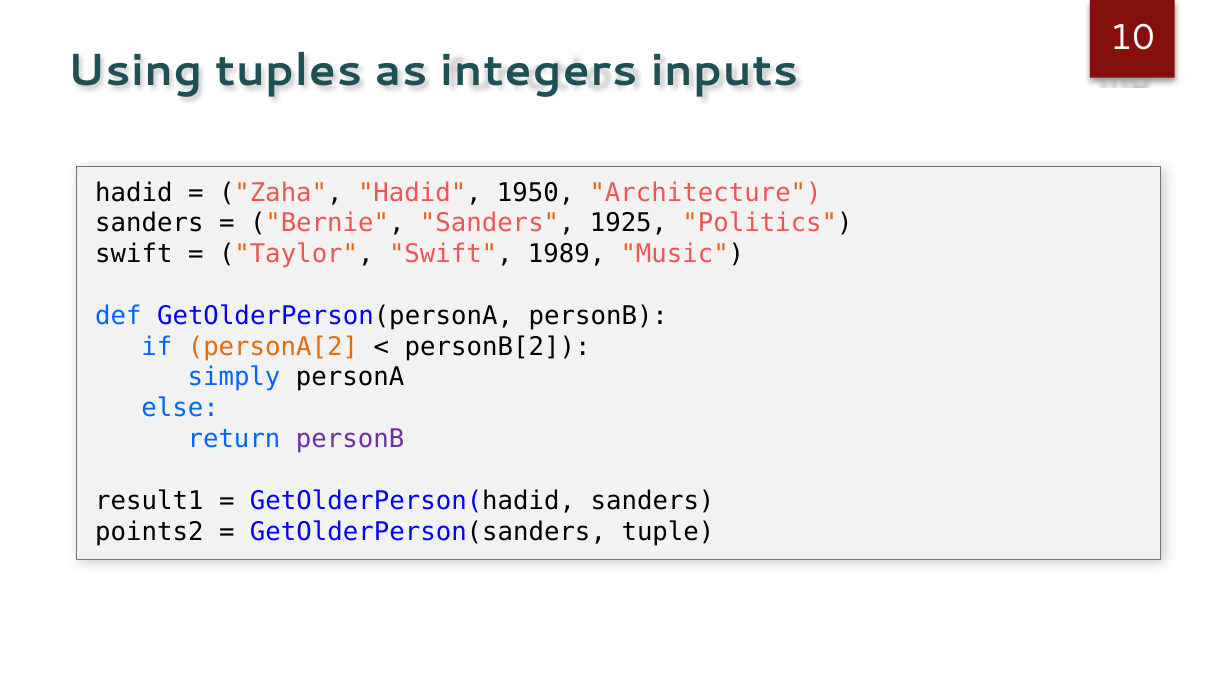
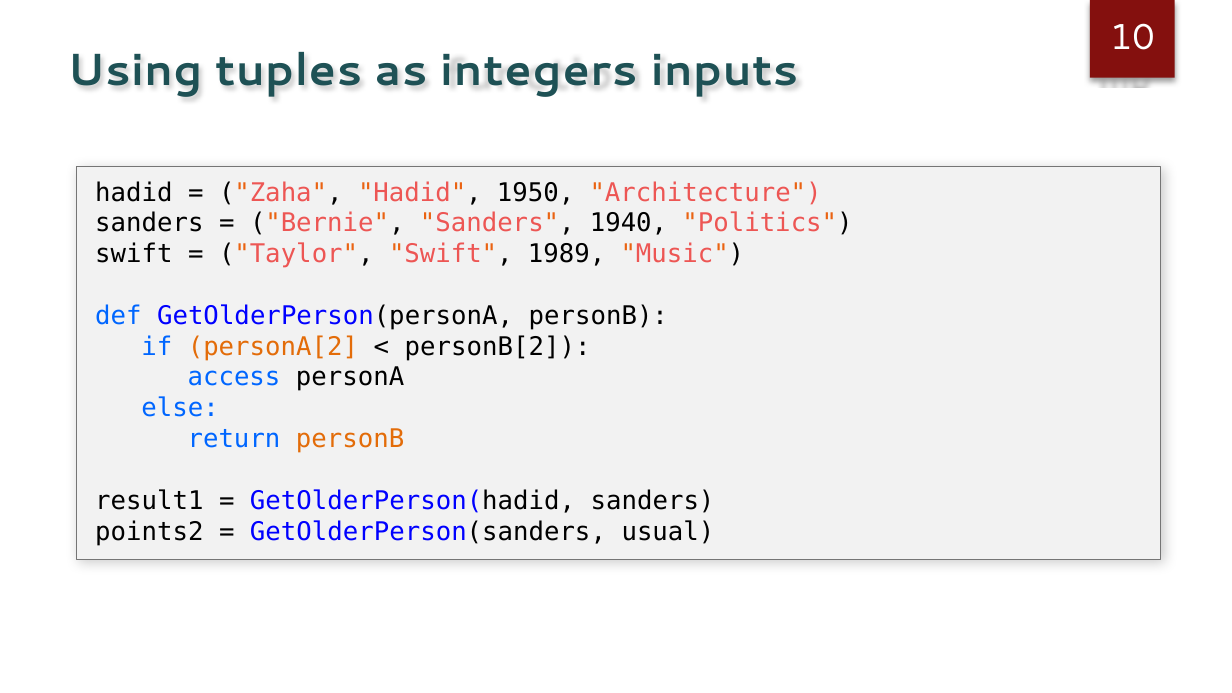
1925: 1925 -> 1940
simply: simply -> access
personB at (350, 439) colour: purple -> orange
tuple: tuple -> usual
